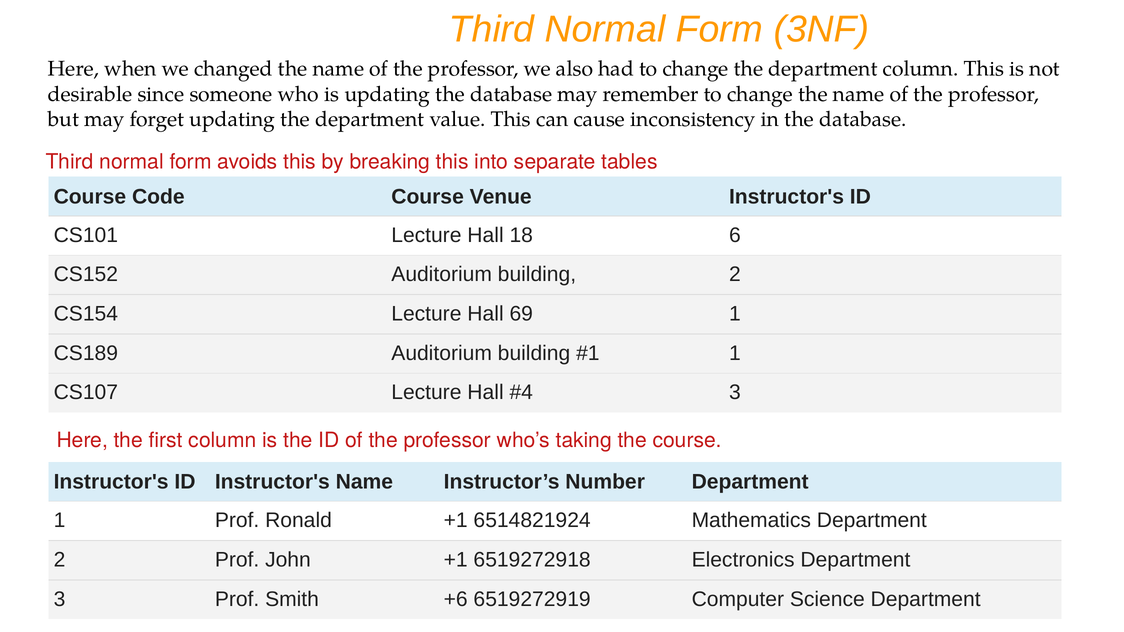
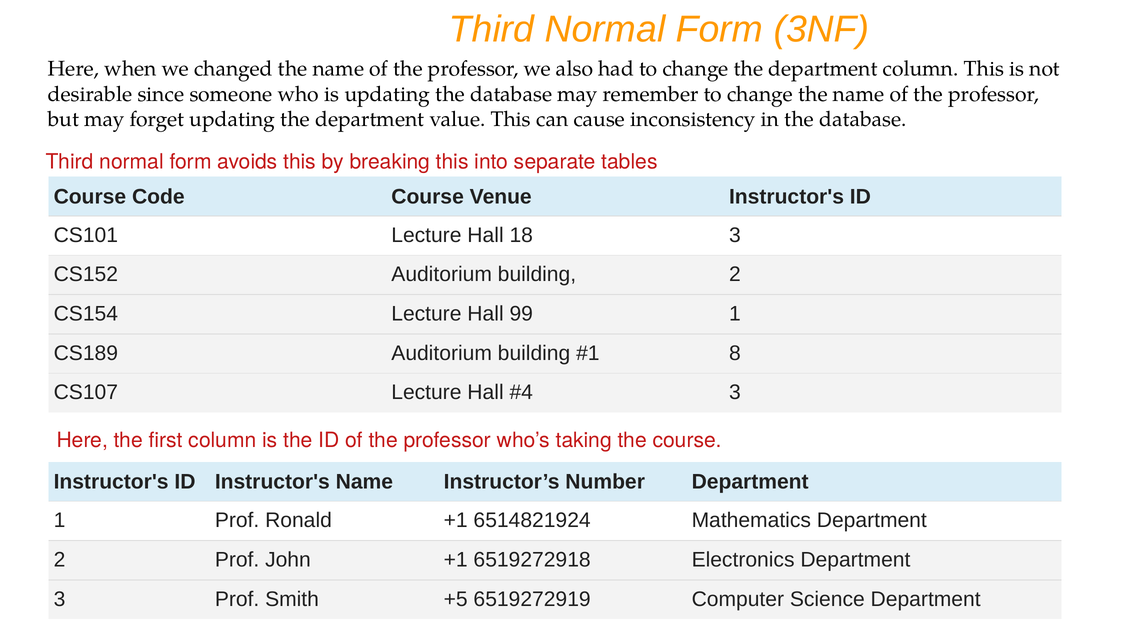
18 6: 6 -> 3
69: 69 -> 99
1 at (735, 353): 1 -> 8
+6: +6 -> +5
